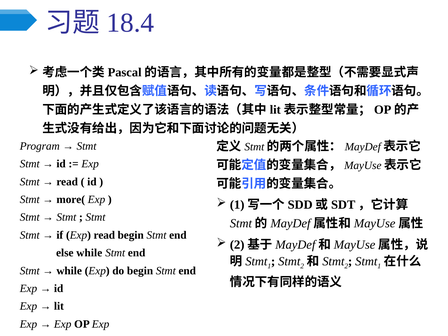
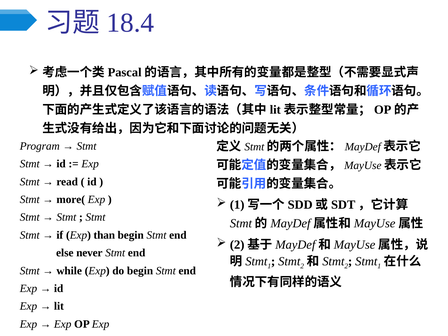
Exp read: read -> than
else while: while -> never
